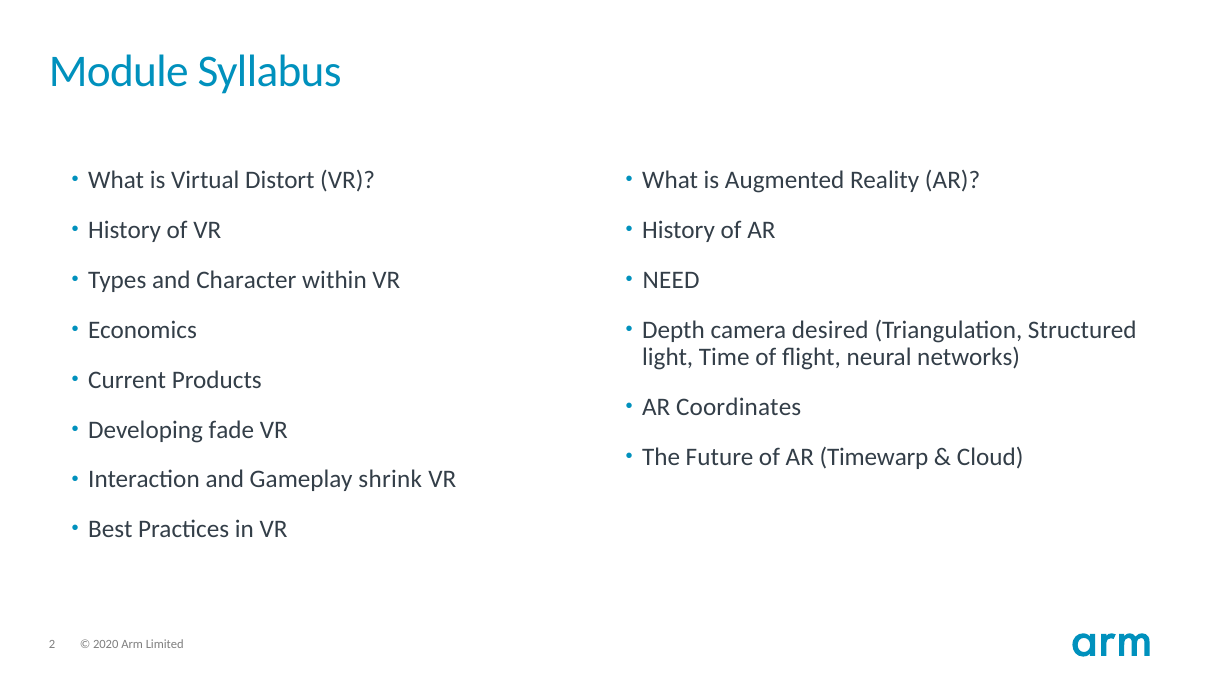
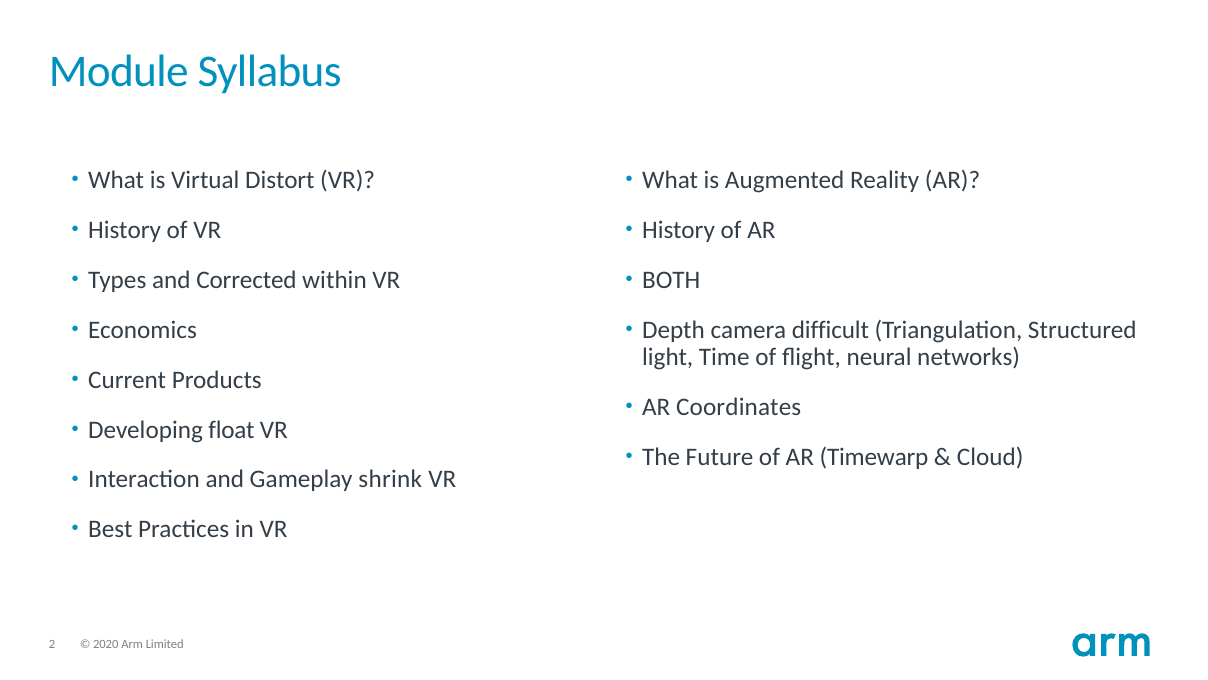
Character: Character -> Corrected
NEED: NEED -> BOTH
desired: desired -> difficult
fade: fade -> float
